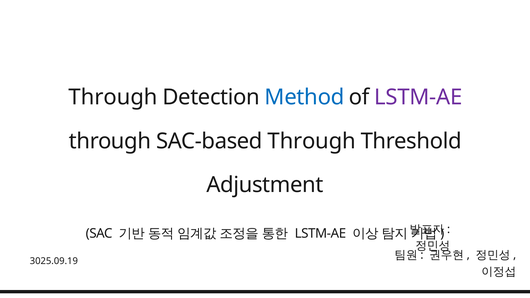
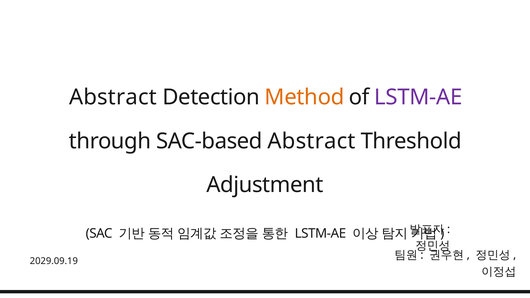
Through at (113, 97): Through -> Abstract
Method colour: blue -> orange
SAC-based Through: Through -> Abstract
3025.09.19: 3025.09.19 -> 2029.09.19
